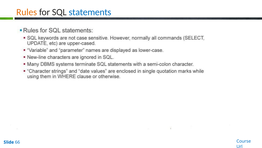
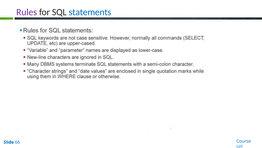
Rules colour: orange -> purple
